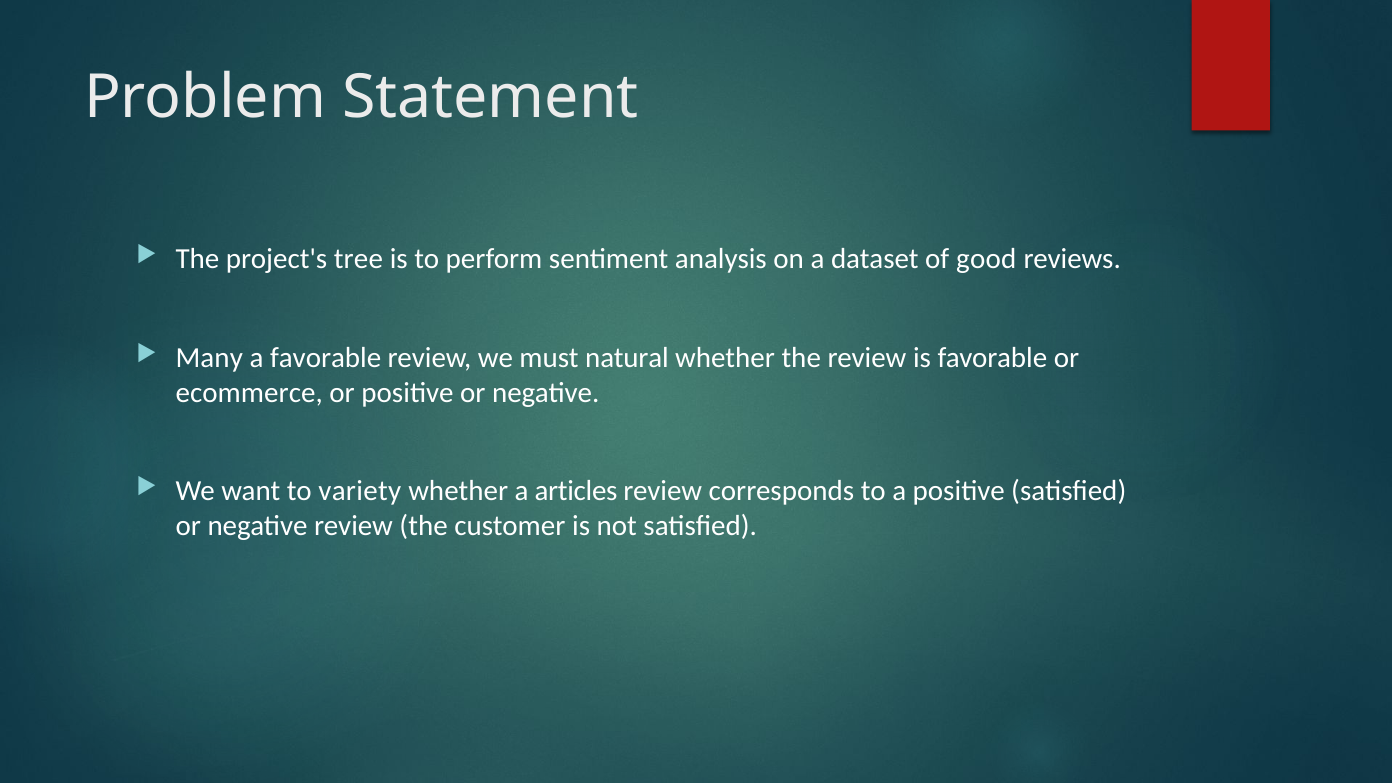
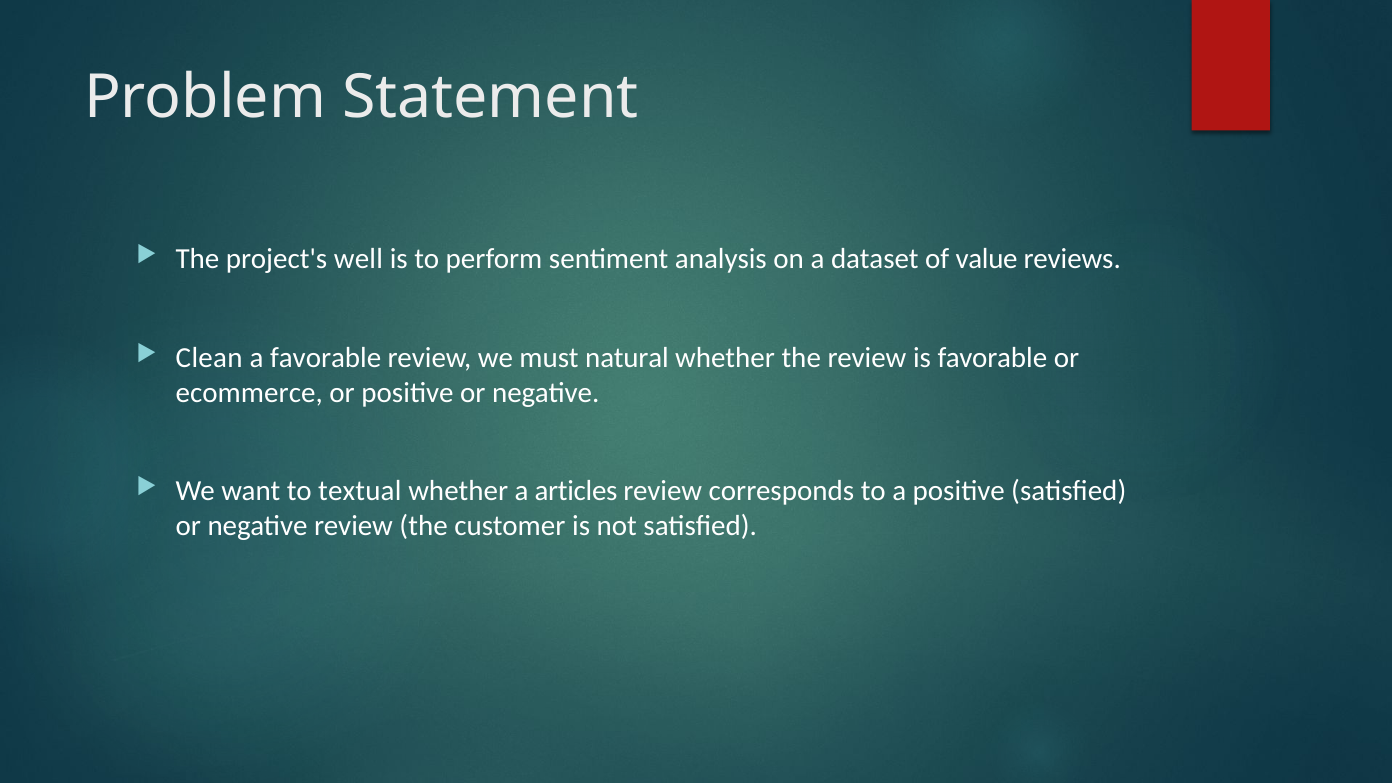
tree: tree -> well
good: good -> value
Many: Many -> Clean
variety: variety -> textual
